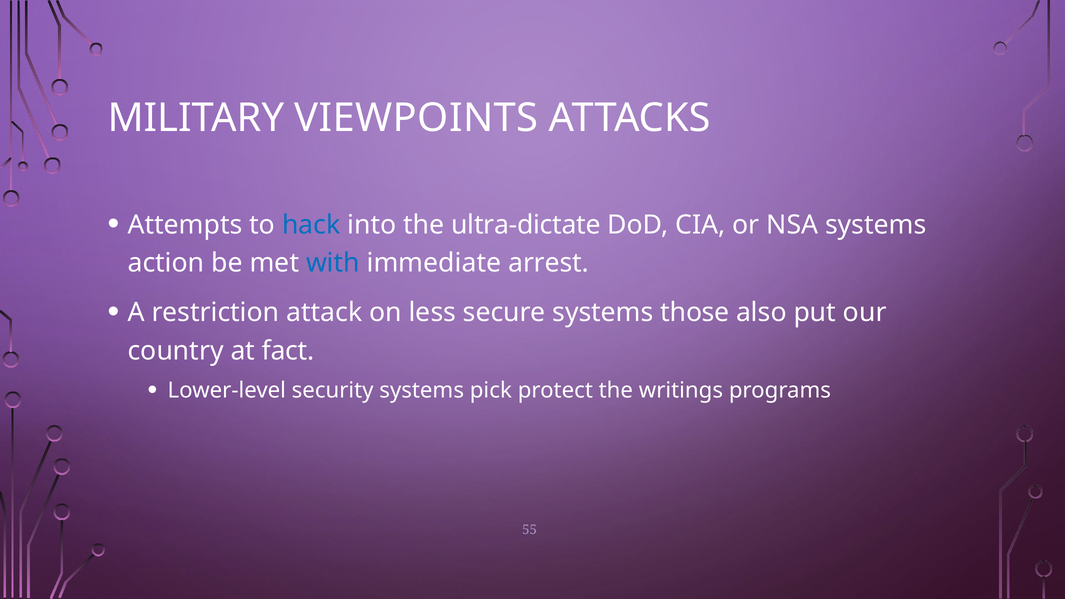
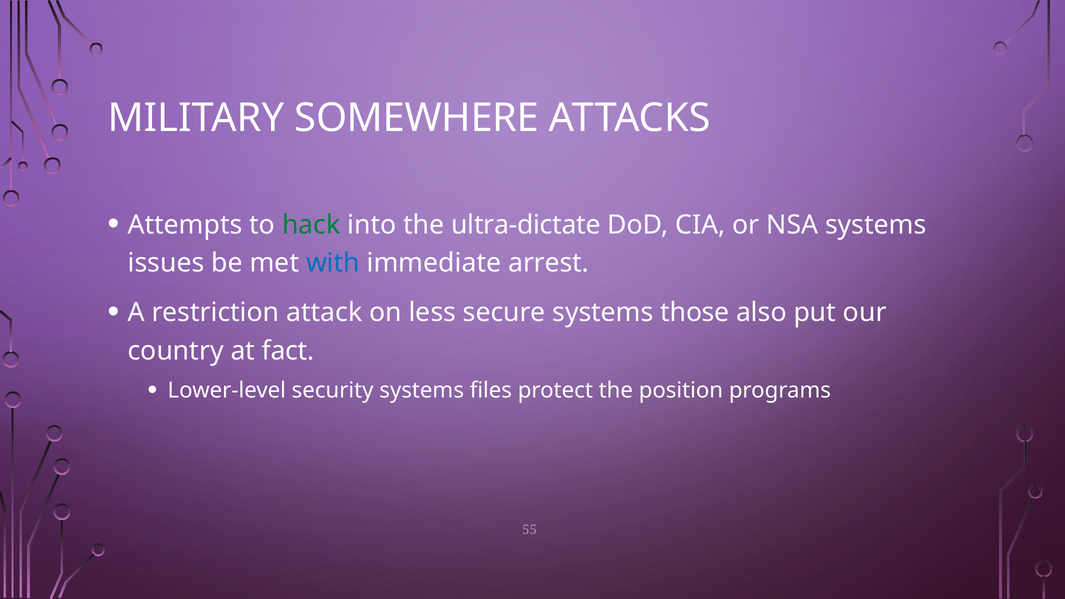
VIEWPOINTS: VIEWPOINTS -> SOMEWHERE
hack colour: blue -> green
action: action -> issues
pick: pick -> files
writings: writings -> position
